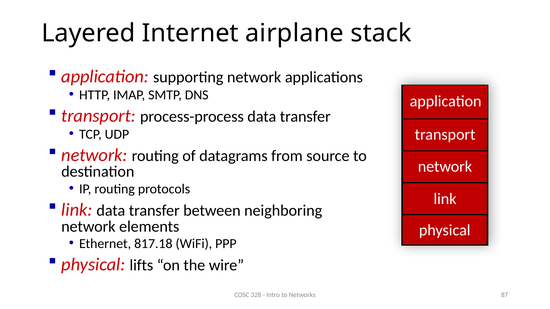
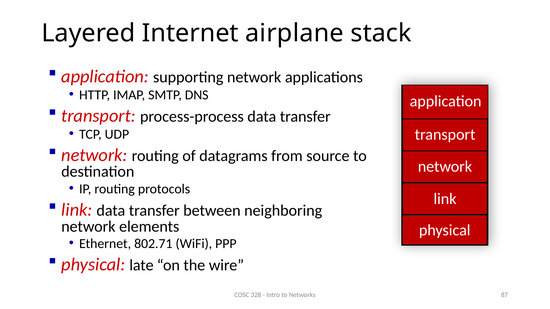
817.18: 817.18 -> 802.71
lifts: lifts -> late
